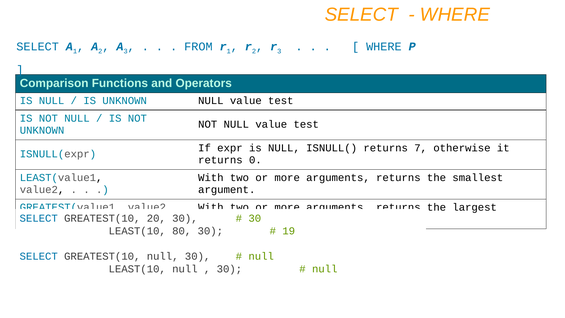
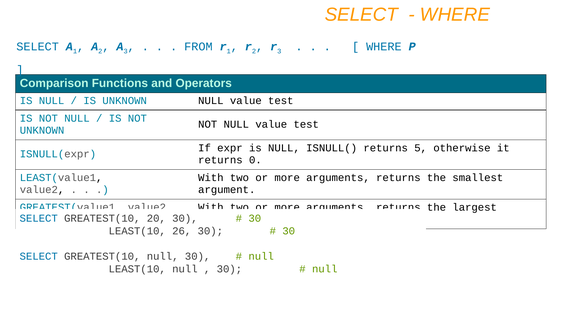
7: 7 -> 5
80: 80 -> 26
19 at (289, 231): 19 -> 30
